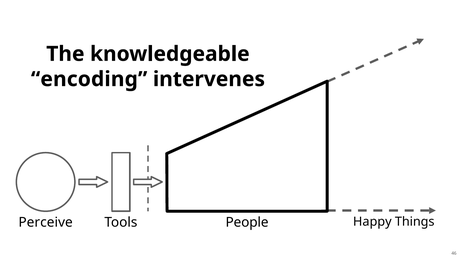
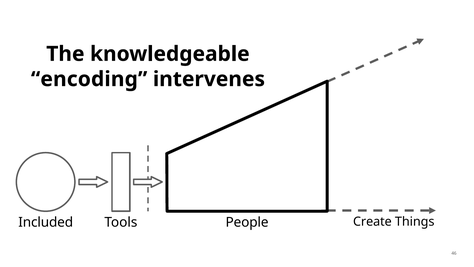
Happy: Happy -> Create
Perceive: Perceive -> Included
